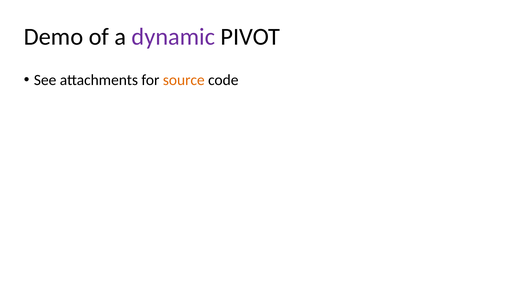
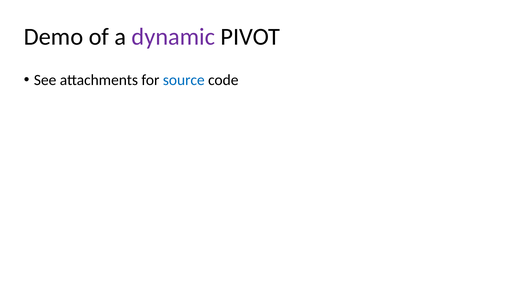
source colour: orange -> blue
